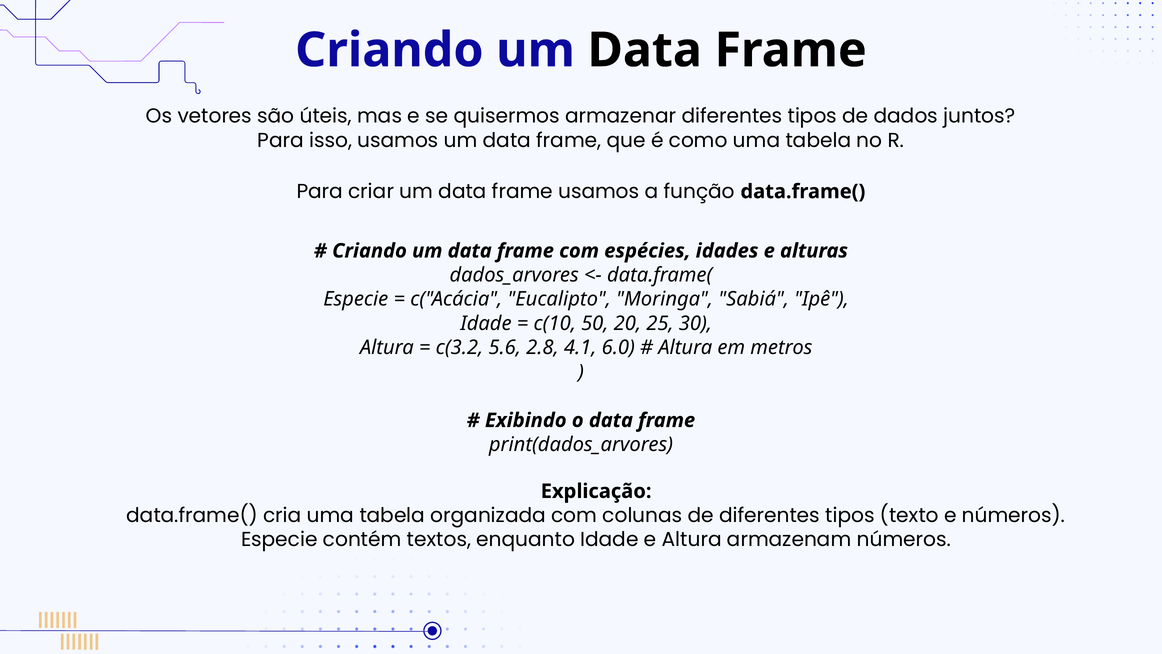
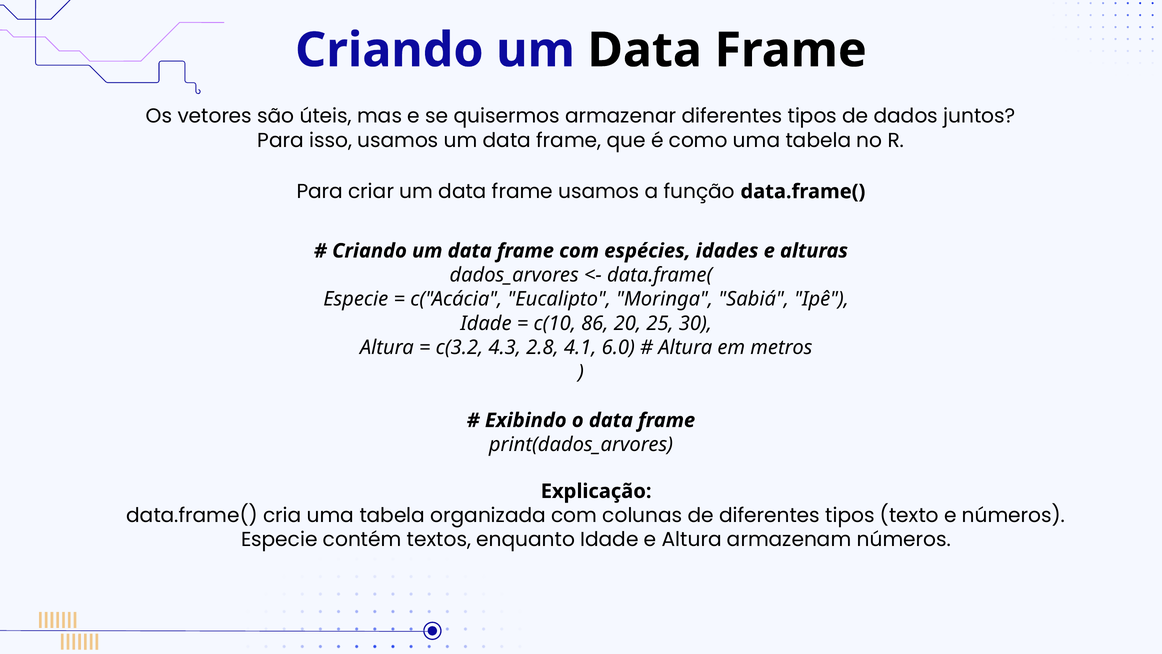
50: 50 -> 86
5.6: 5.6 -> 4.3
